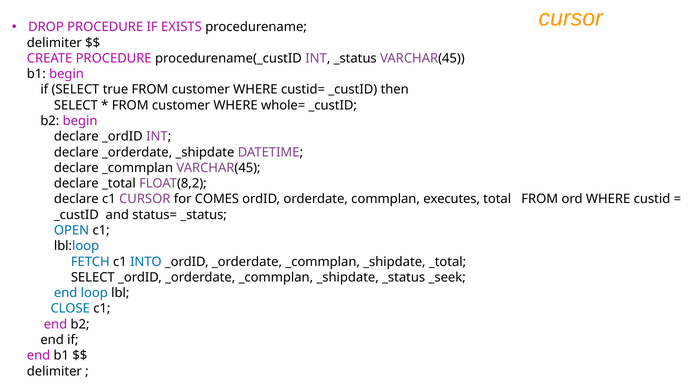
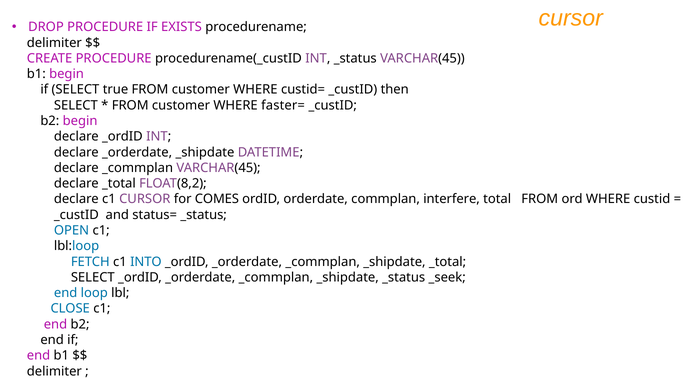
whole=: whole= -> faster=
executes: executes -> interfere
